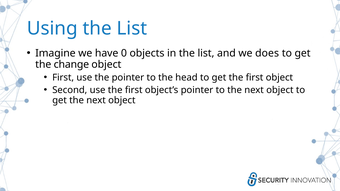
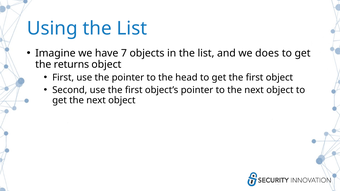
0: 0 -> 7
change: change -> returns
